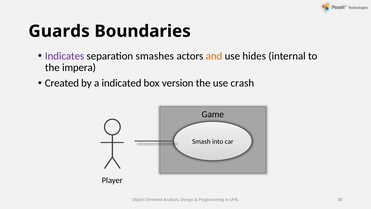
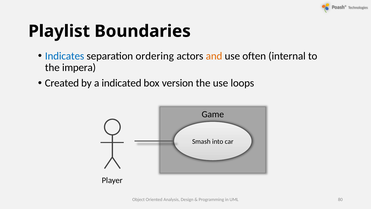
Guards: Guards -> Playlist
Indicates colour: purple -> blue
smashes: smashes -> ordering
hides: hides -> often
crash: crash -> loops
